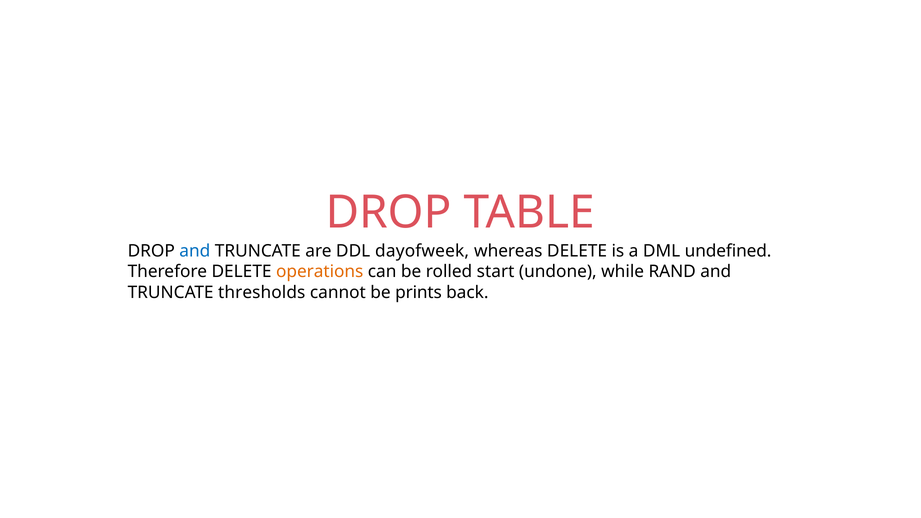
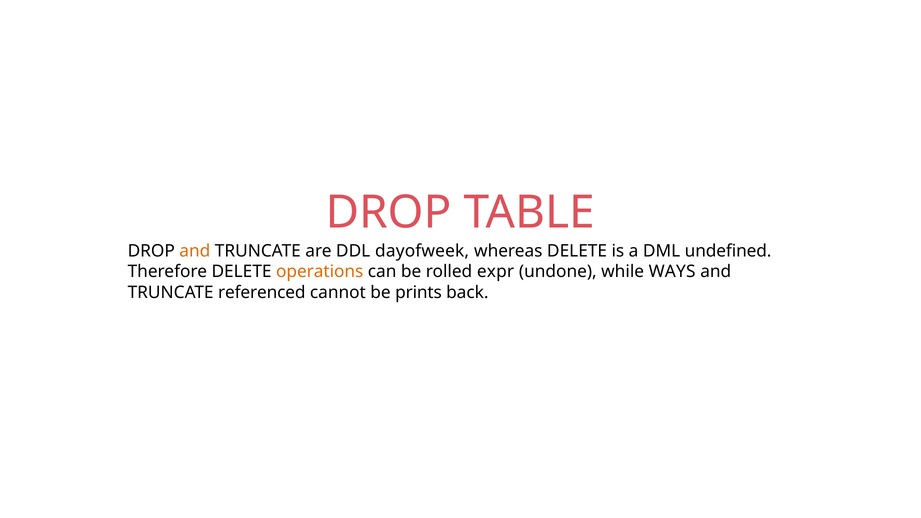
and at (195, 251) colour: blue -> orange
start: start -> expr
RAND: RAND -> WAYS
thresholds: thresholds -> referenced
